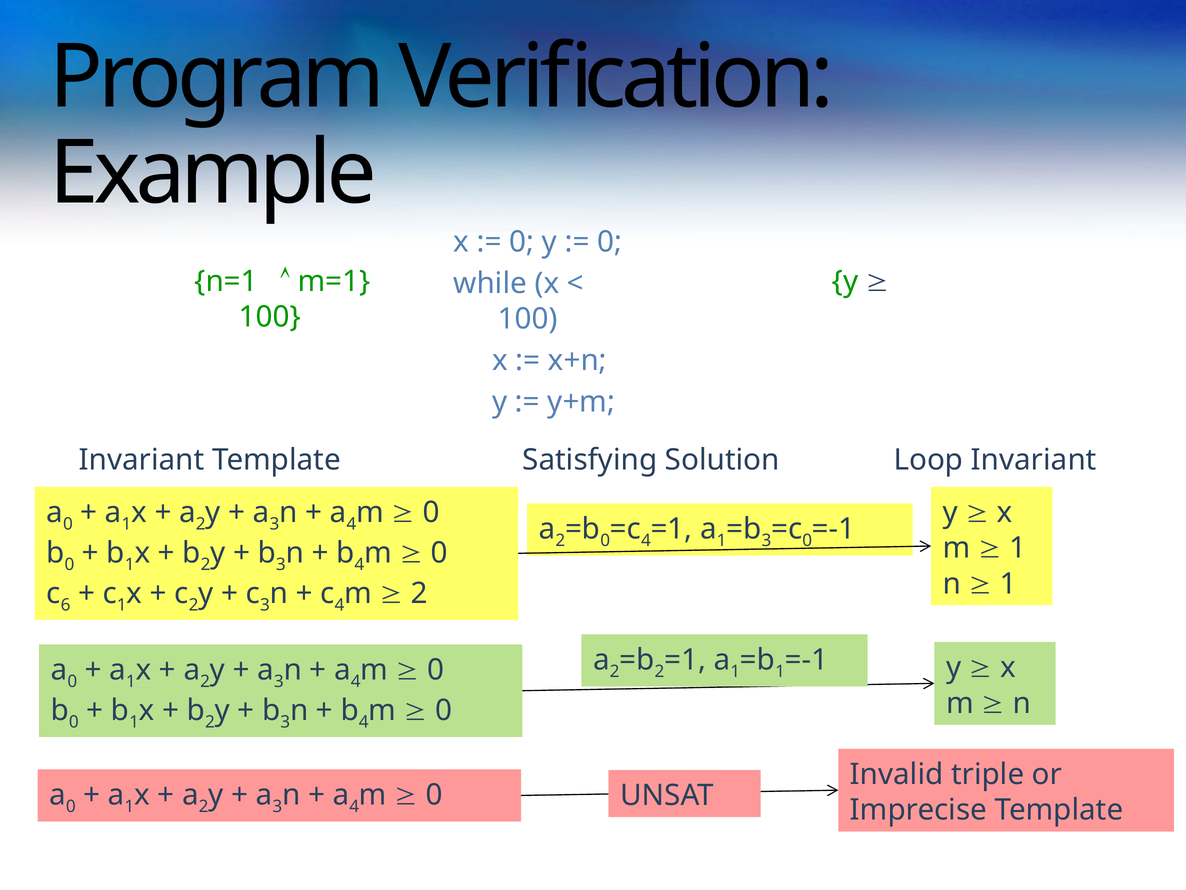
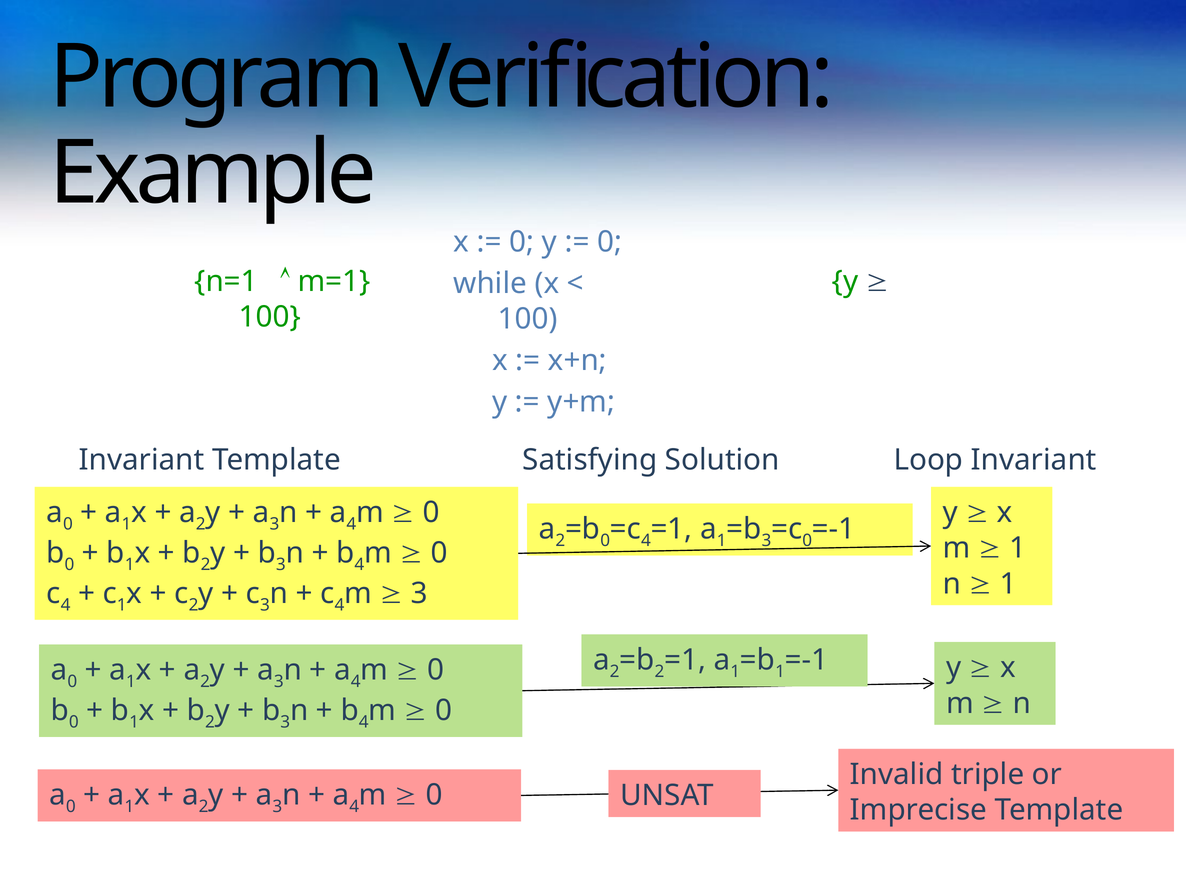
6 at (66, 605): 6 -> 4
2 at (419, 593): 2 -> 3
